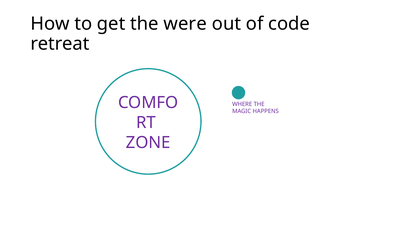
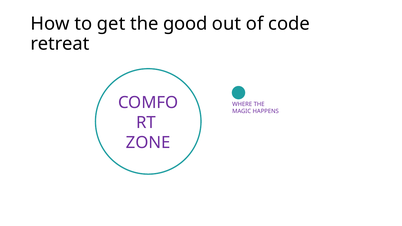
were: were -> good
